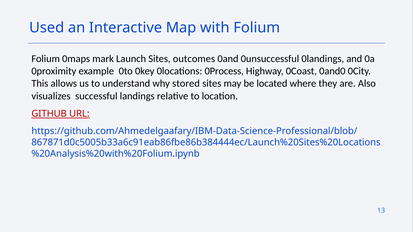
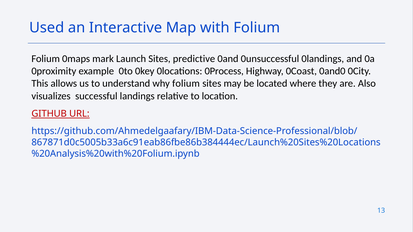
outcomes: outcomes -> predictive
why stored: stored -> folium
